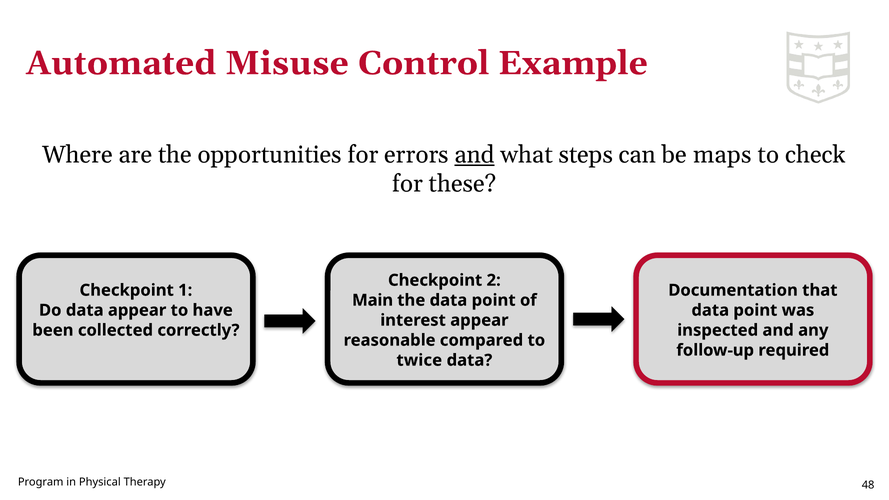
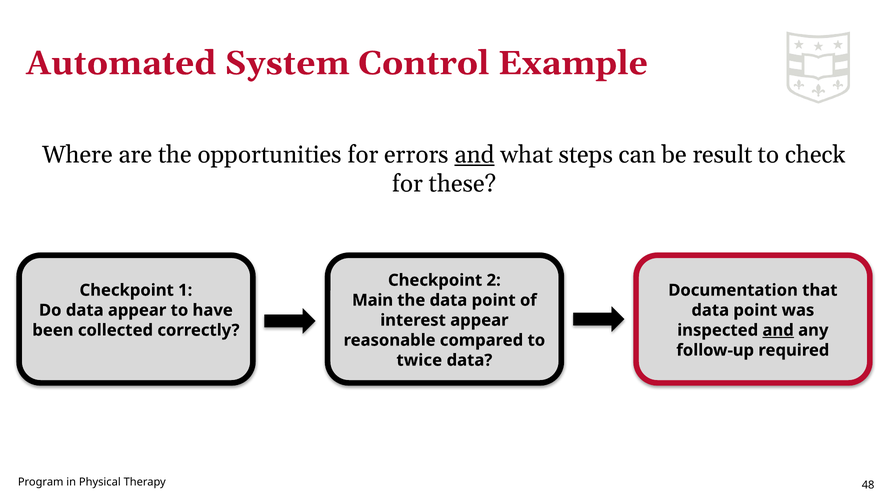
Misuse: Misuse -> System
maps: maps -> result
and at (778, 330) underline: none -> present
